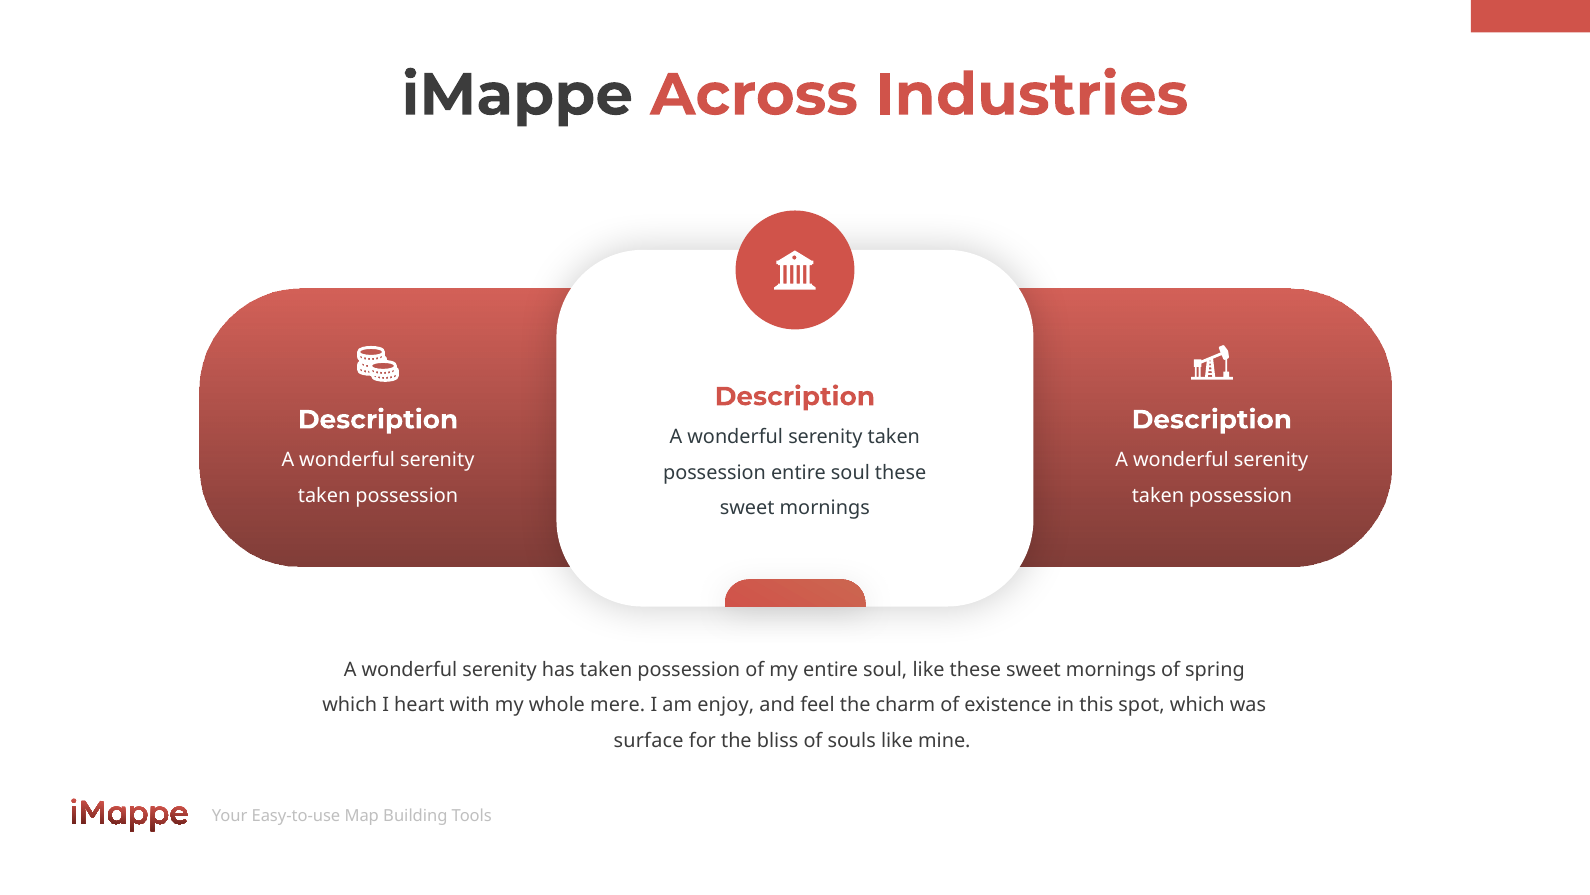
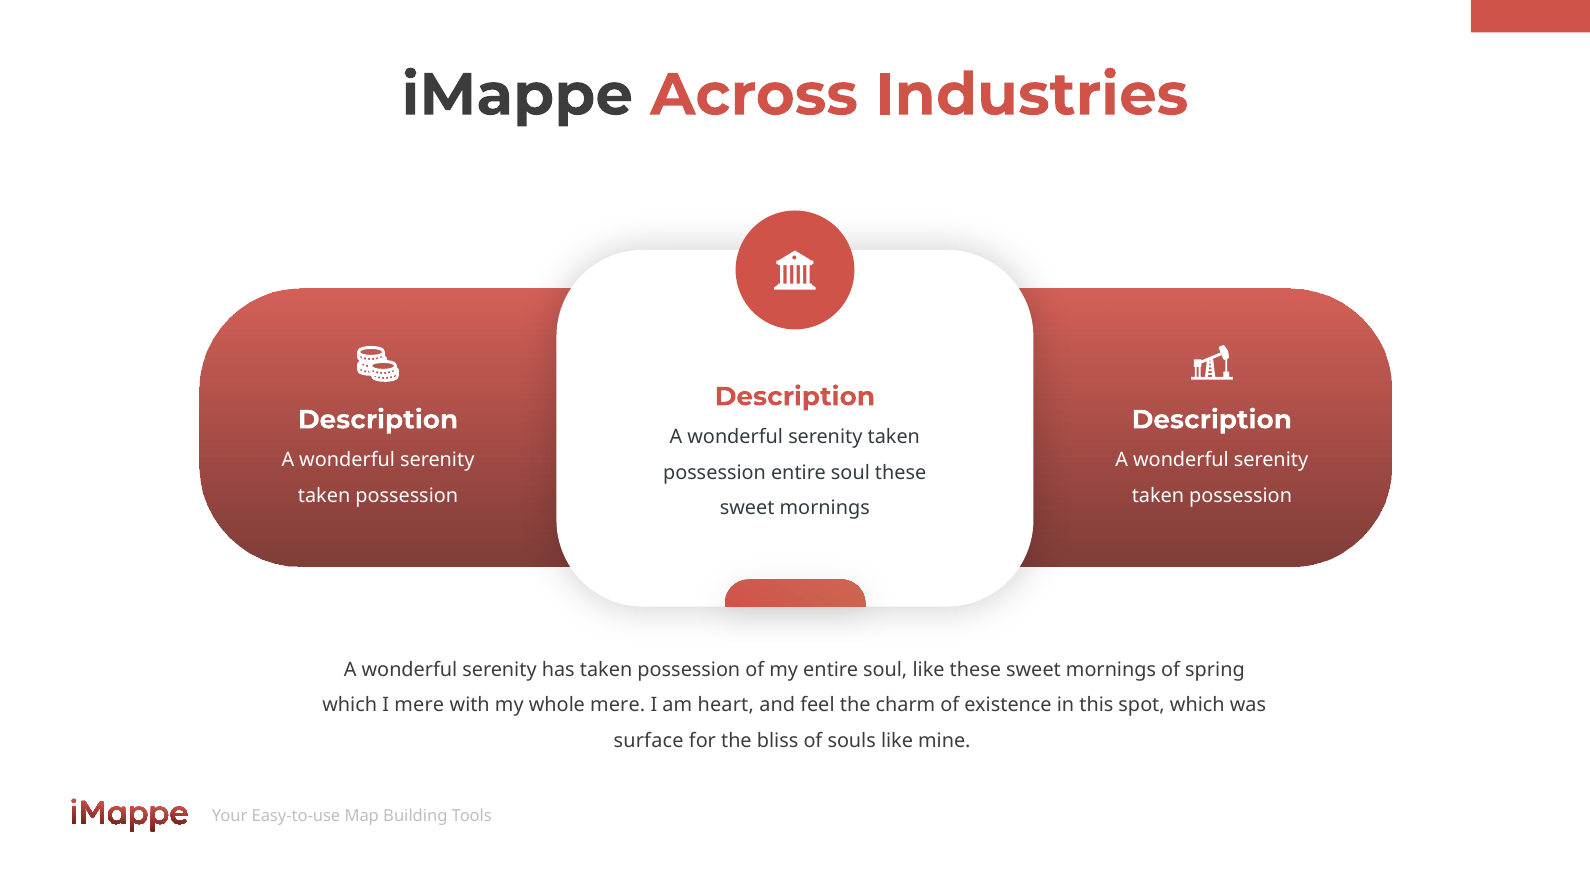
I heart: heart -> mere
enjoy: enjoy -> heart
